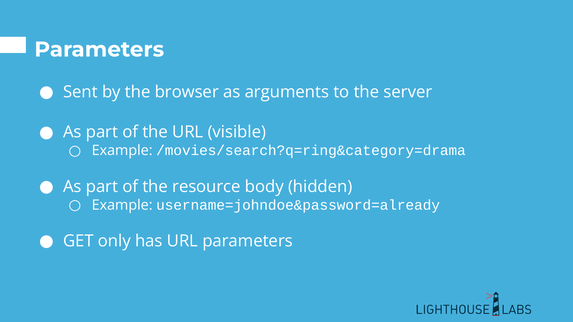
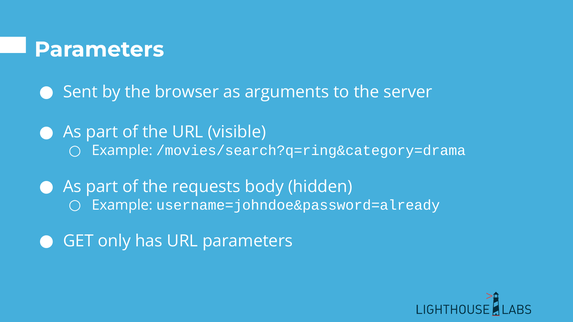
resource: resource -> requests
